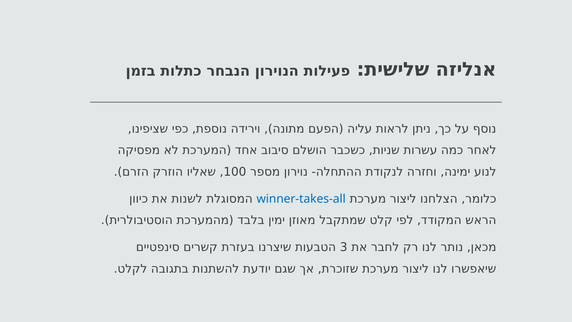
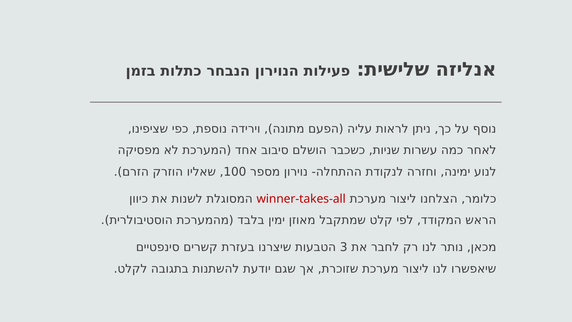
winner-takes-all colour: blue -> red
